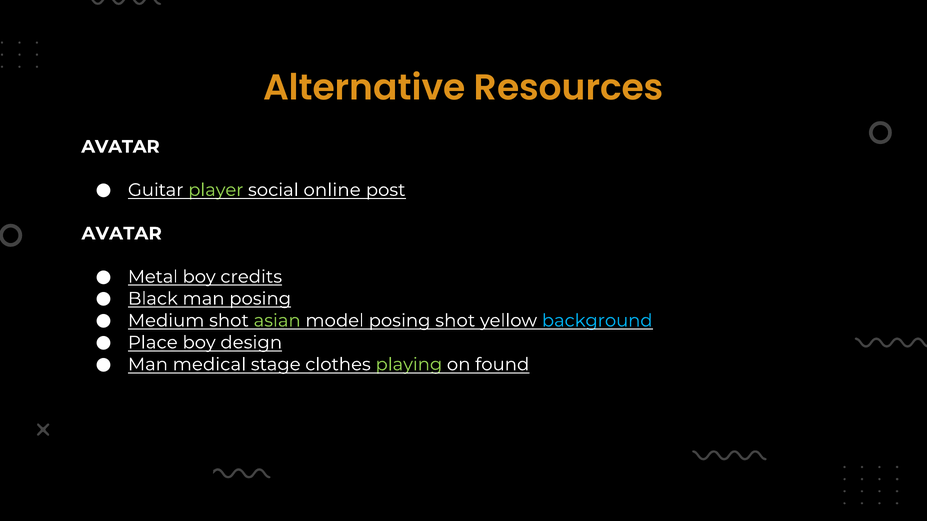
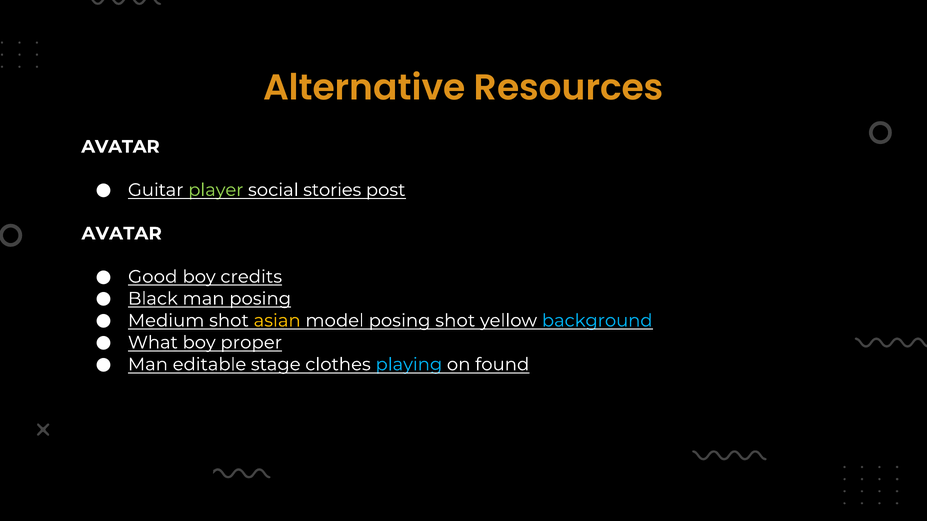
online: online -> stories
Metal: Metal -> Good
asian colour: light green -> yellow
Place: Place -> What
design: design -> proper
medical: medical -> editable
playing colour: light green -> light blue
